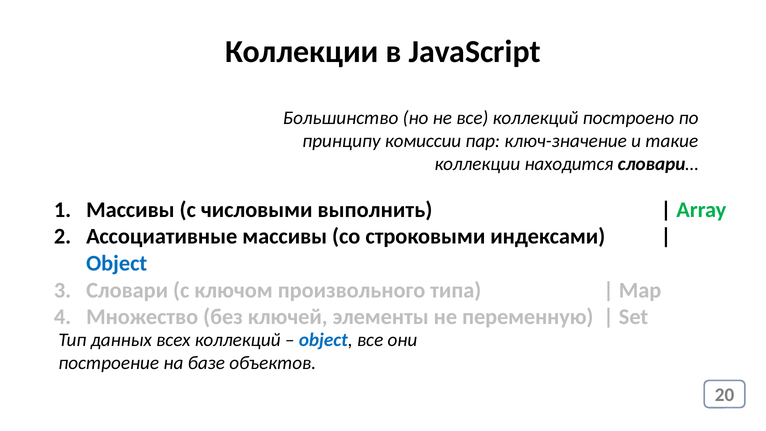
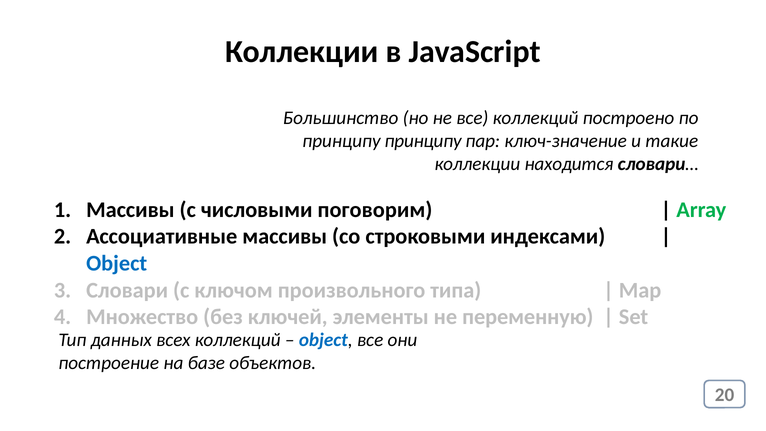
принципу комиссии: комиссии -> принципу
выполнить: выполнить -> поговорим
